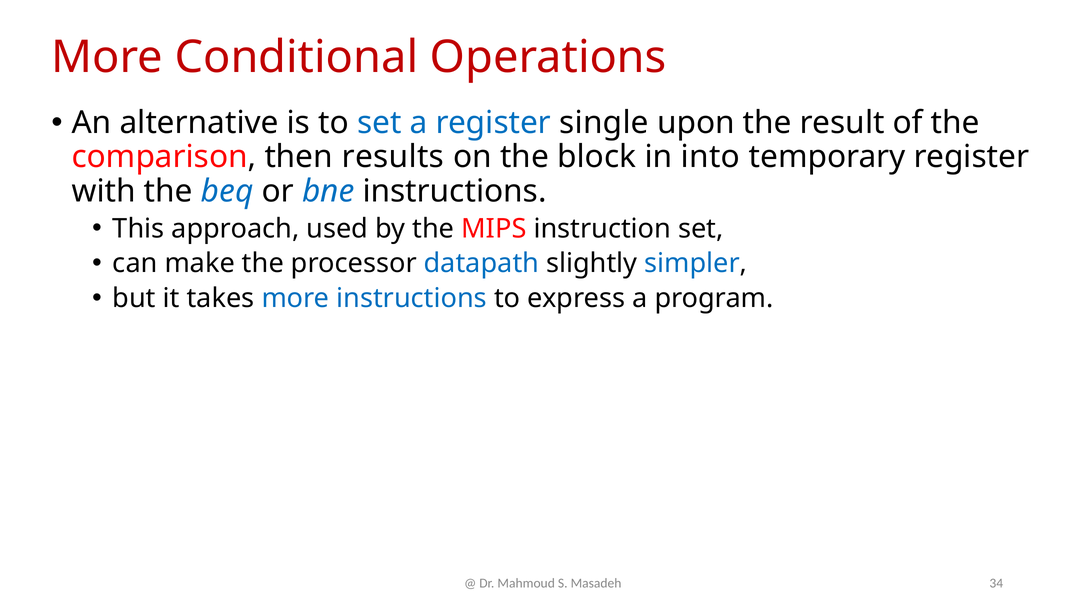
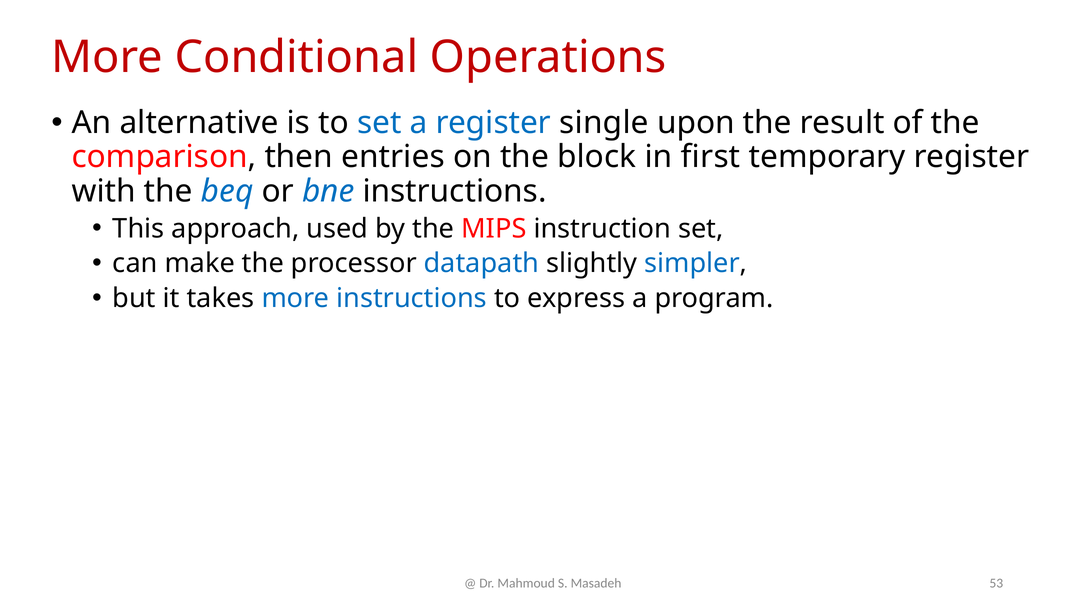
results: results -> entries
into: into -> first
34: 34 -> 53
